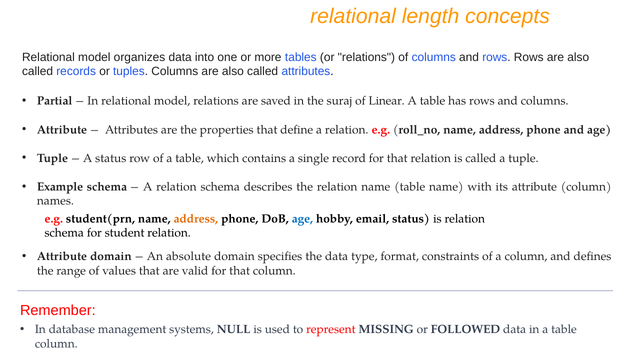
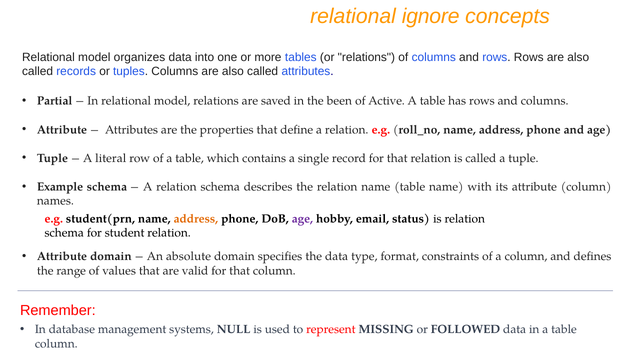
length: length -> ignore
suraj: suraj -> been
Linear: Linear -> Active
A status: status -> literal
age at (302, 219) colour: blue -> purple
